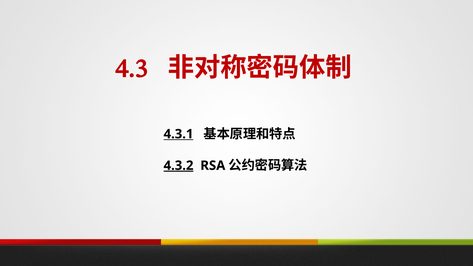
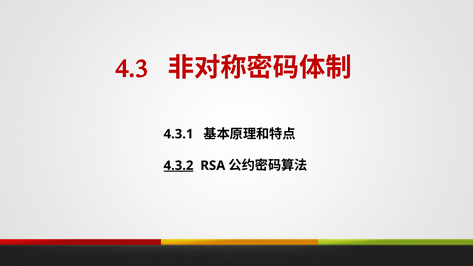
4.3.1 underline: present -> none
